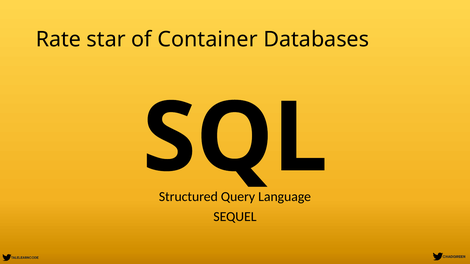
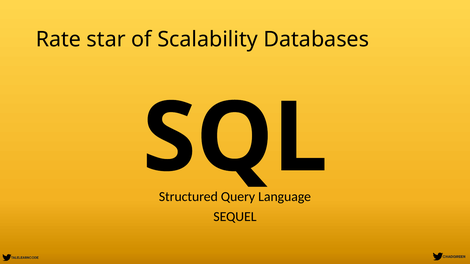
Container: Container -> Scalability
